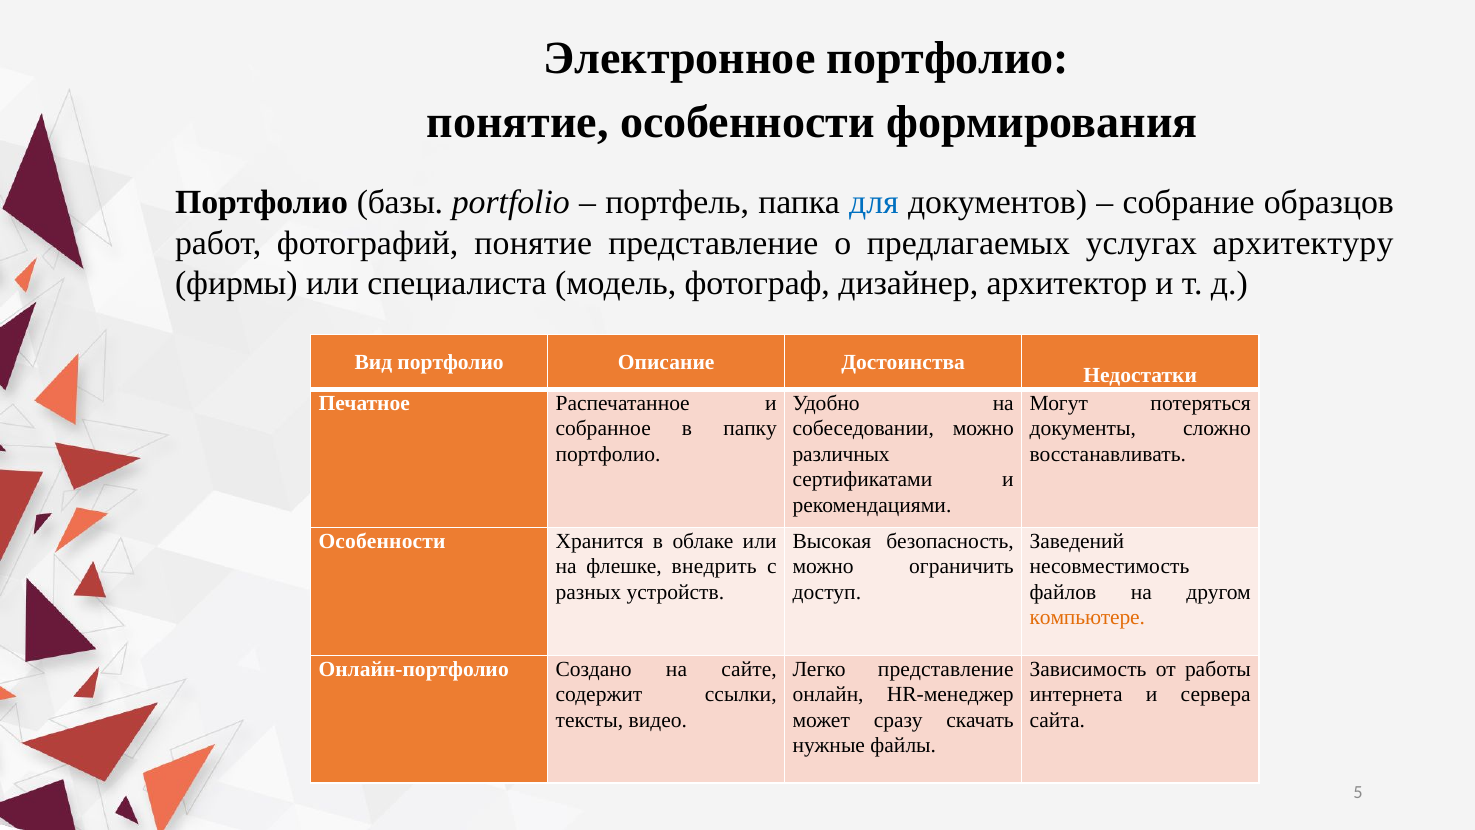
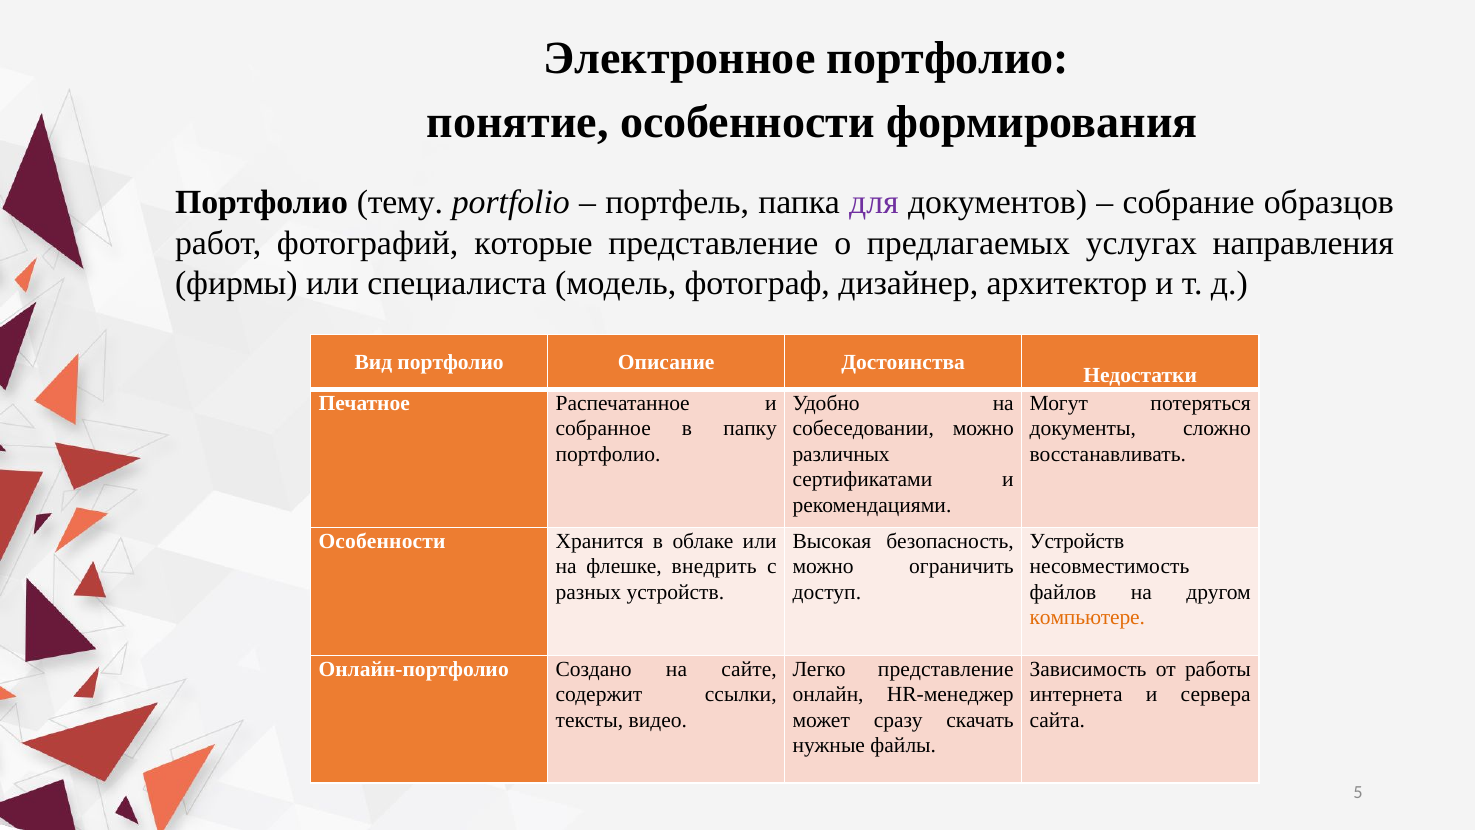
базы: базы -> тему
для colour: blue -> purple
фотографий понятие: понятие -> которые
архитектуру: архитектуру -> направления
Заведений at (1077, 541): Заведений -> Устройств
